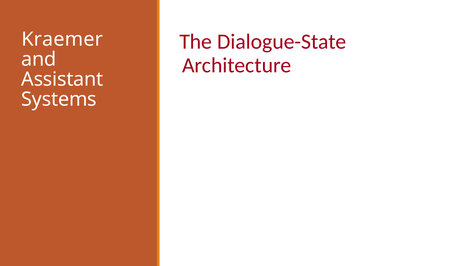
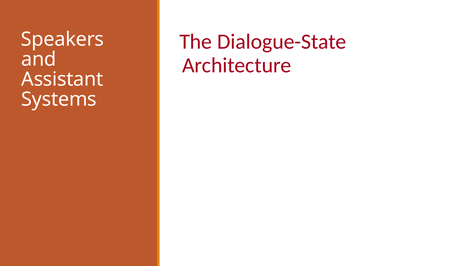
Kraemer: Kraemer -> Speakers
